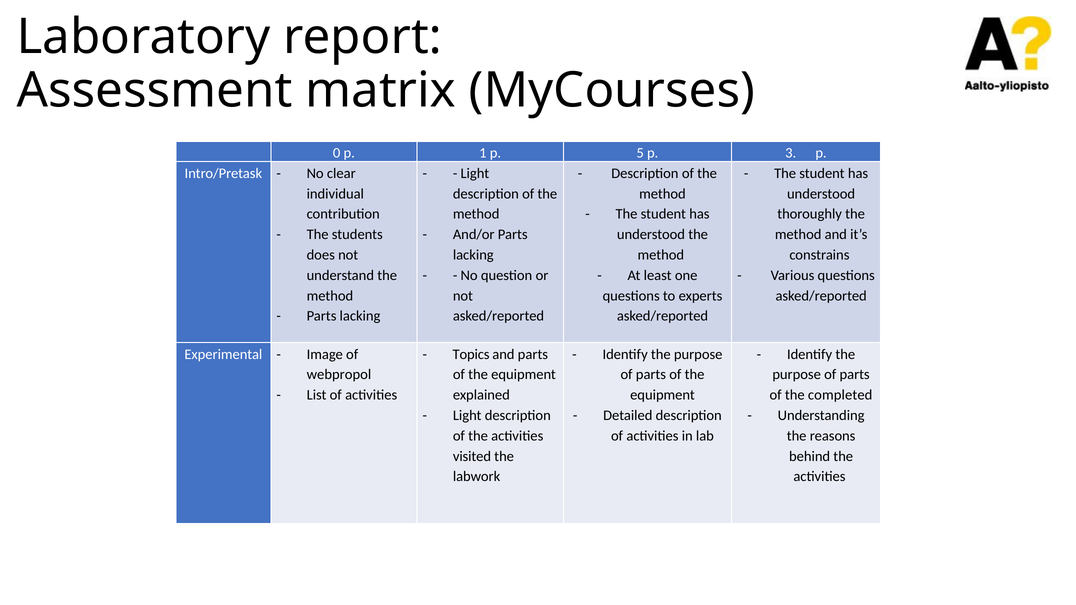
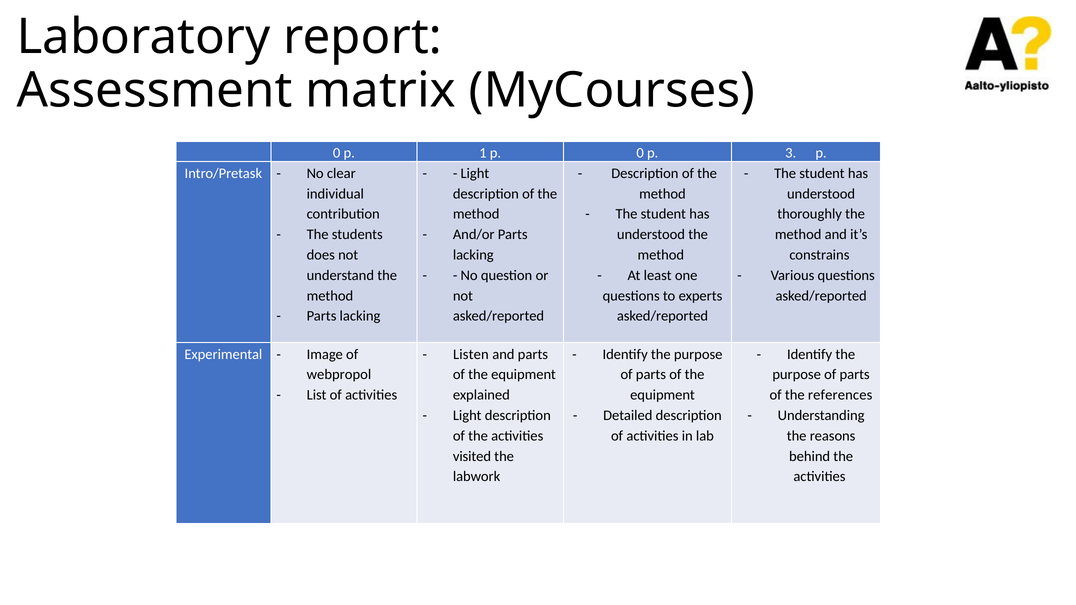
p 5: 5 -> 0
Topics: Topics -> Listen
completed: completed -> references
